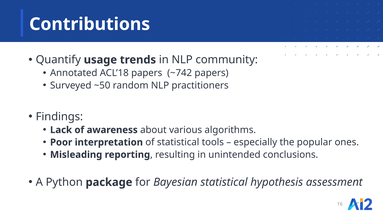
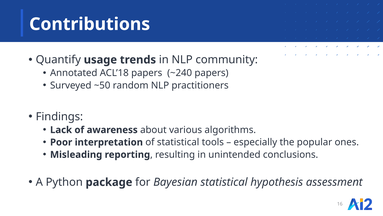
~742: ~742 -> ~240
